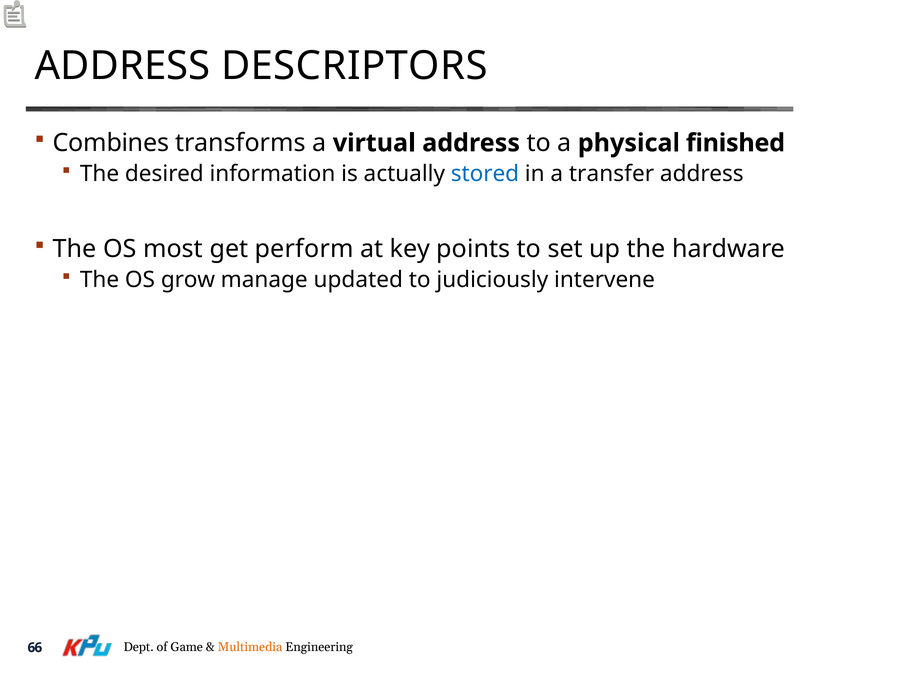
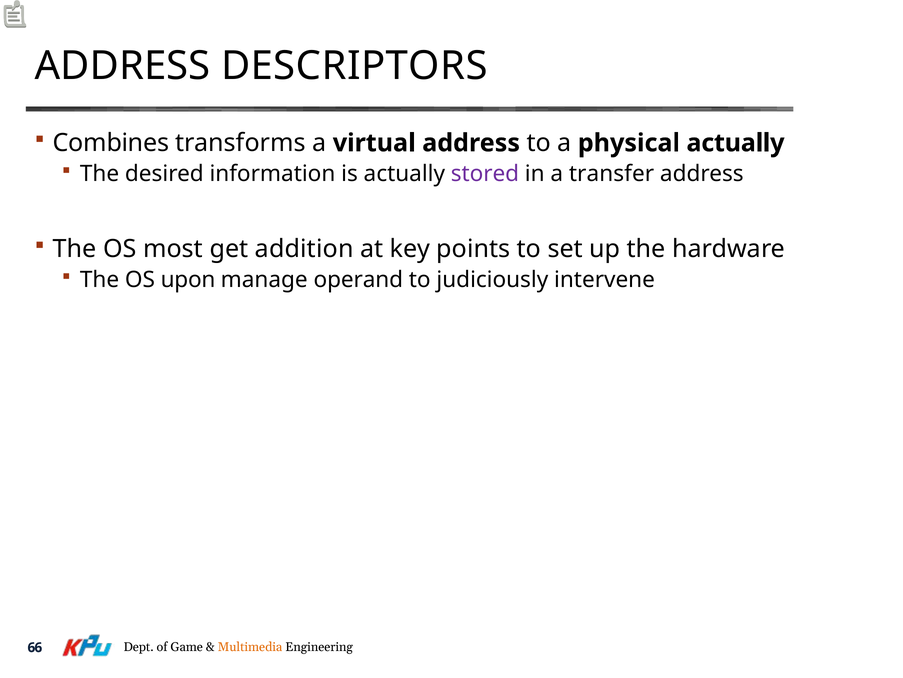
physical finished: finished -> actually
stored colour: blue -> purple
perform: perform -> addition
grow: grow -> upon
updated: updated -> operand
